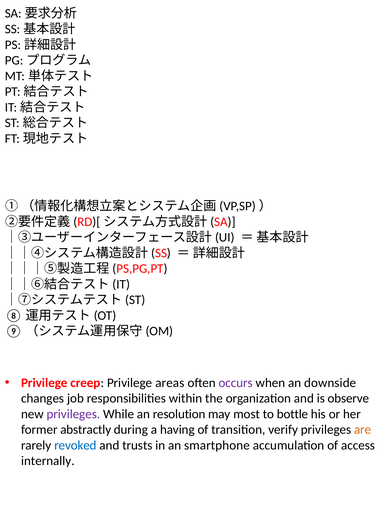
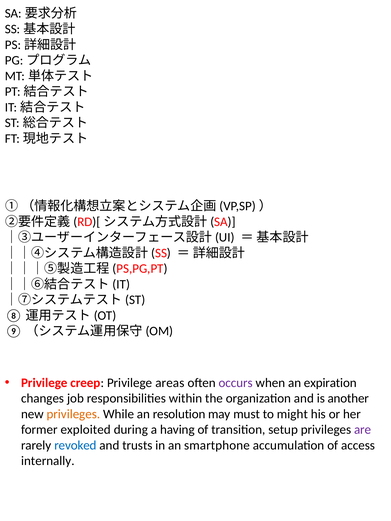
downside: downside -> expiration
observe: observe -> another
privileges at (73, 414) colour: purple -> orange
most: most -> must
bottle: bottle -> might
abstractly: abstractly -> exploited
verify: verify -> setup
are colour: orange -> purple
